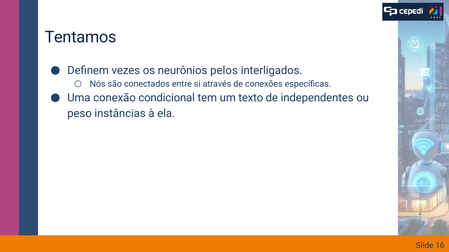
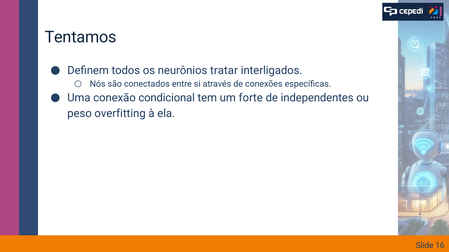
vezes: vezes -> todos
pelos: pelos -> tratar
texto: texto -> forte
instâncias: instâncias -> overfitting
